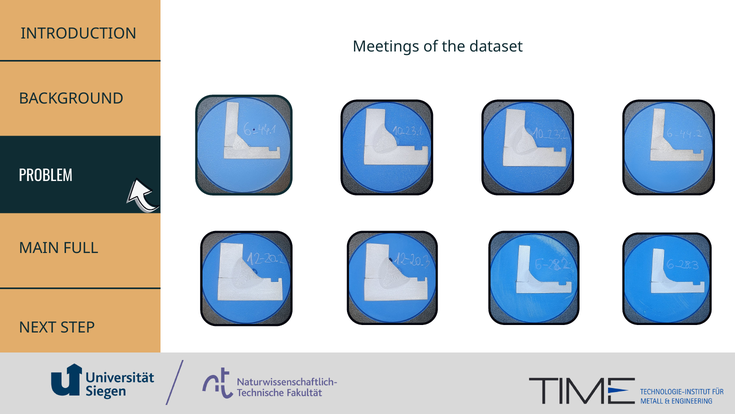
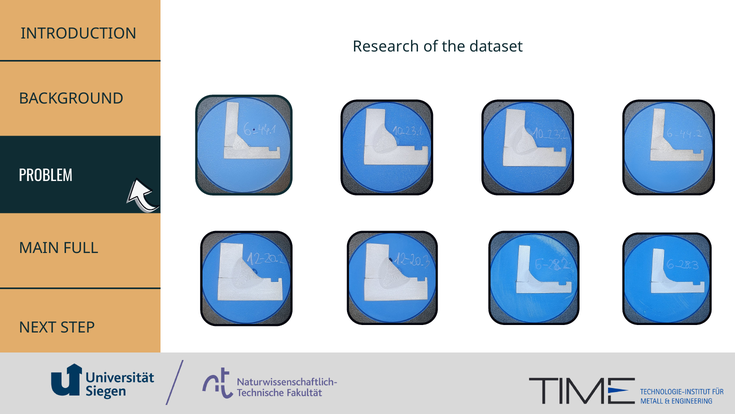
Meetings: Meetings -> Research
